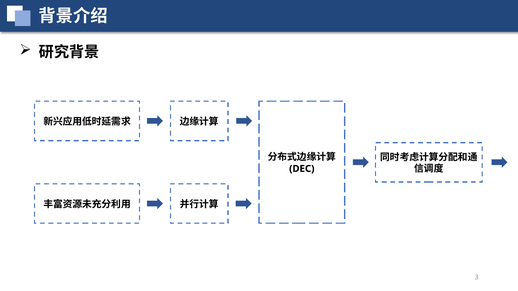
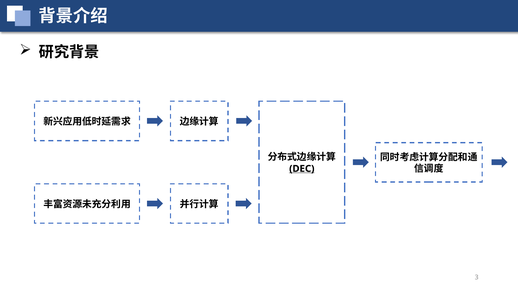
DEC underline: none -> present
